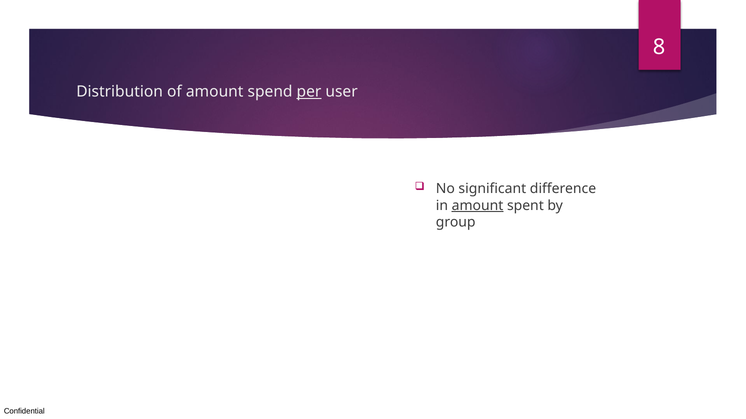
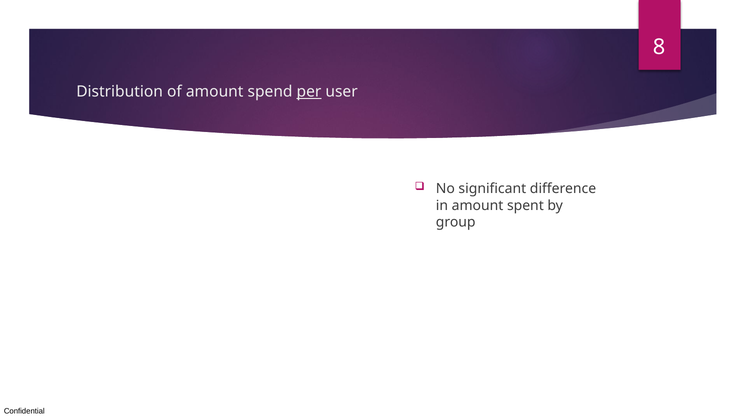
amount at (478, 206) underline: present -> none
